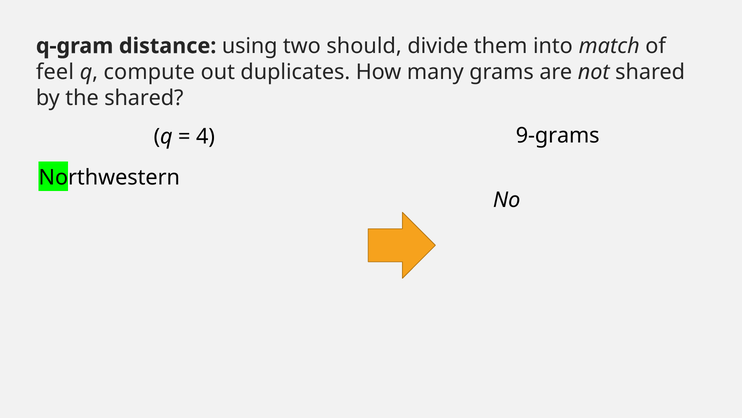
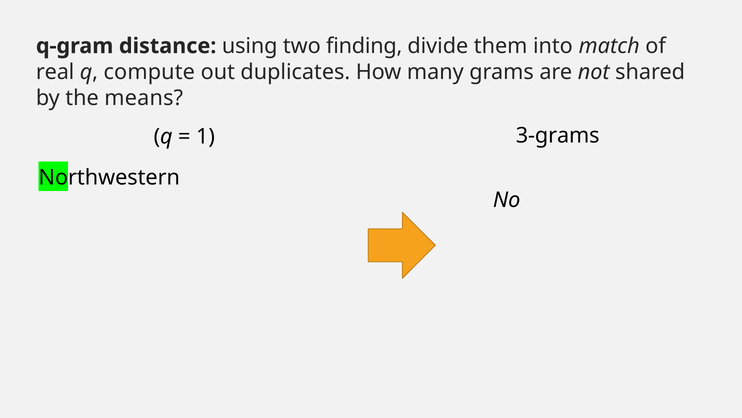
should: should -> finding
feel: feel -> real
the shared: shared -> means
9-grams: 9-grams -> 3-grams
4: 4 -> 1
